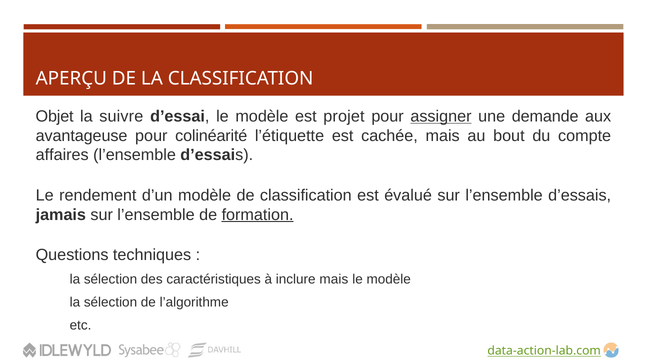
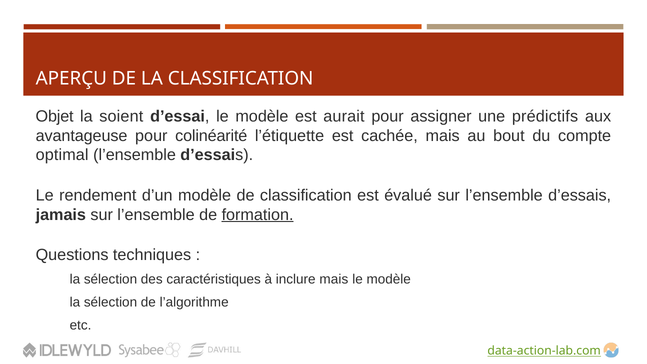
suivre: suivre -> soient
projet: projet -> aurait
assigner underline: present -> none
demande: demande -> prédictifs
affaires: affaires -> optimal
